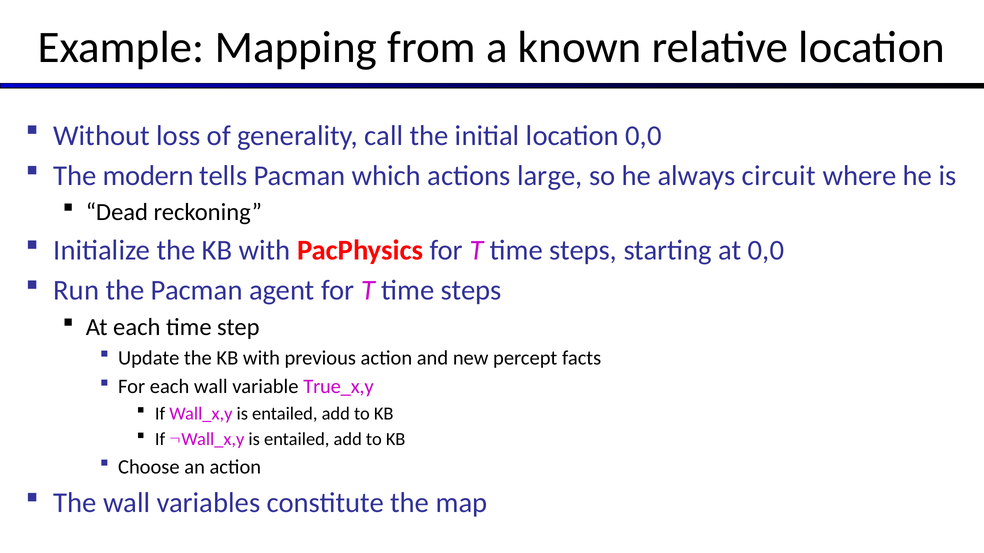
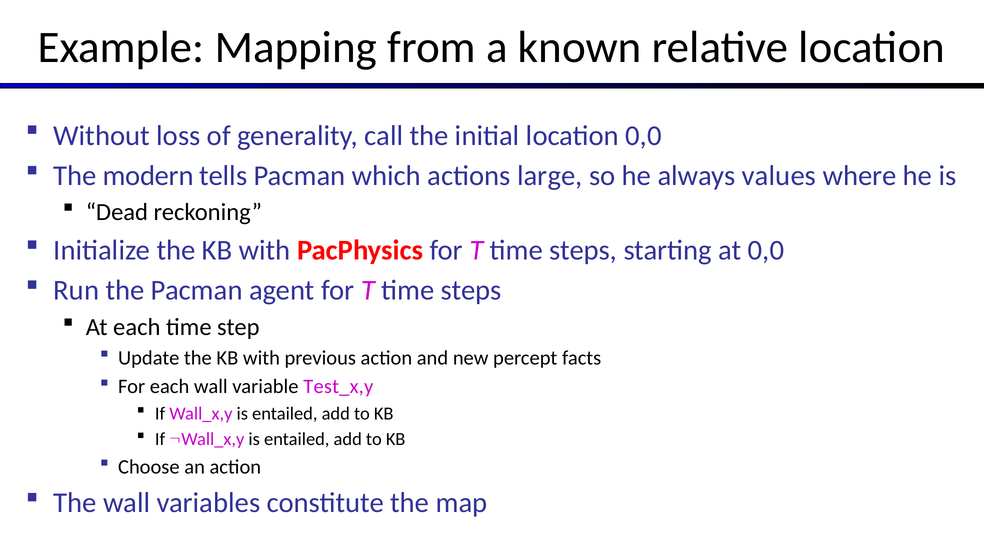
circuit: circuit -> values
True_x,y: True_x,y -> Test_x,y
